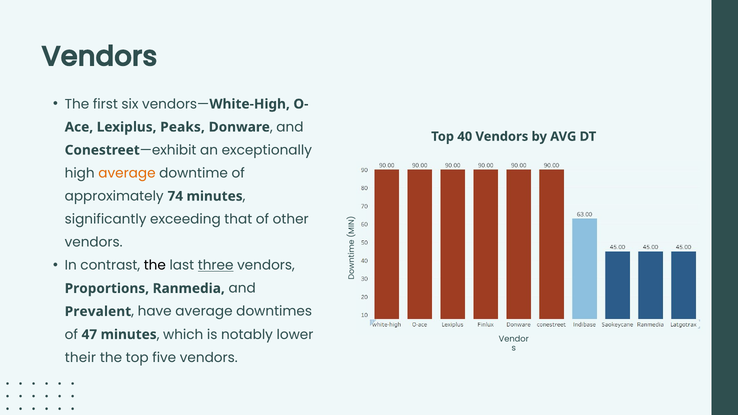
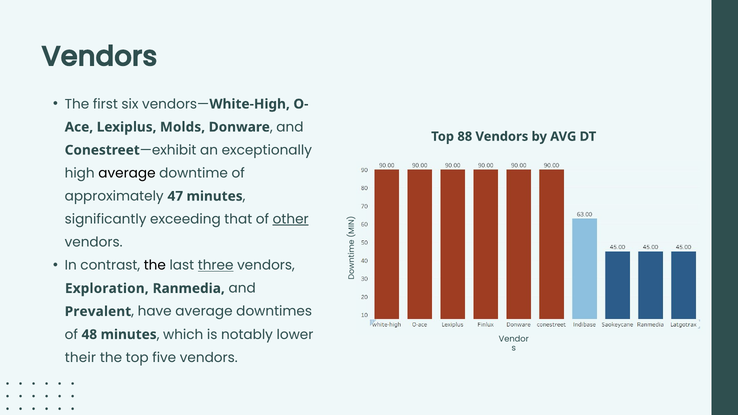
Peaks: Peaks -> Molds
40: 40 -> 88
average at (127, 173) colour: orange -> black
74: 74 -> 47
other underline: none -> present
Proportions: Proportions -> Exploration
47: 47 -> 48
